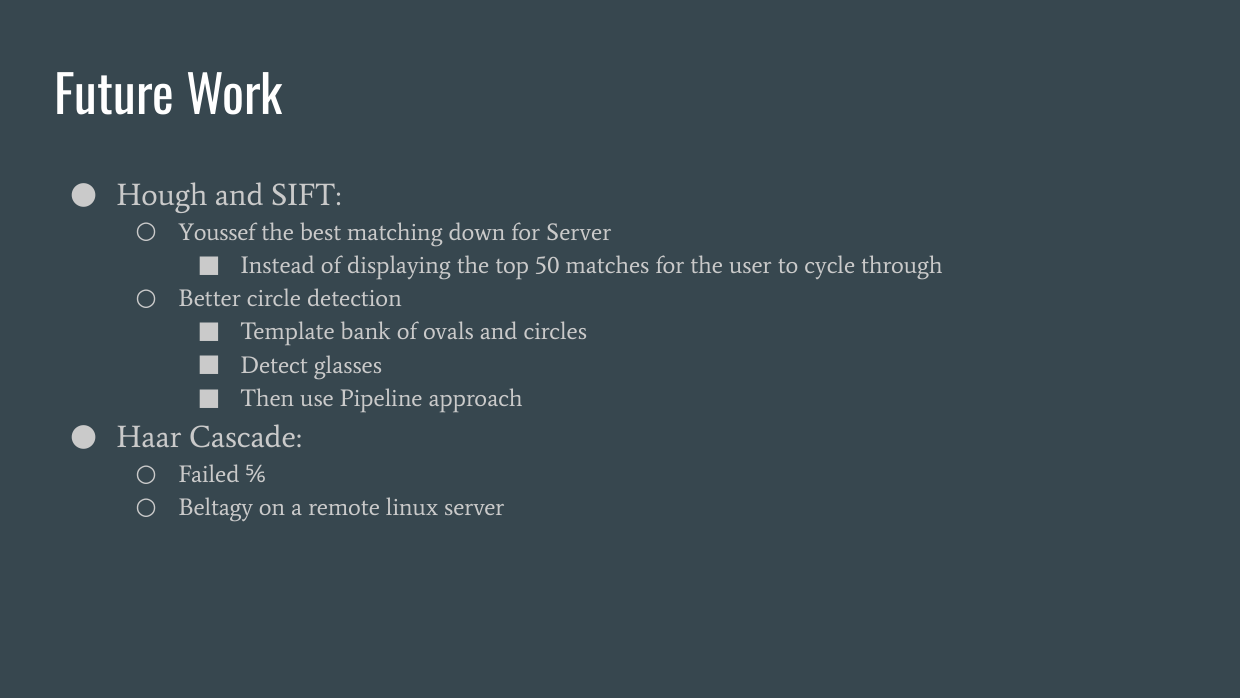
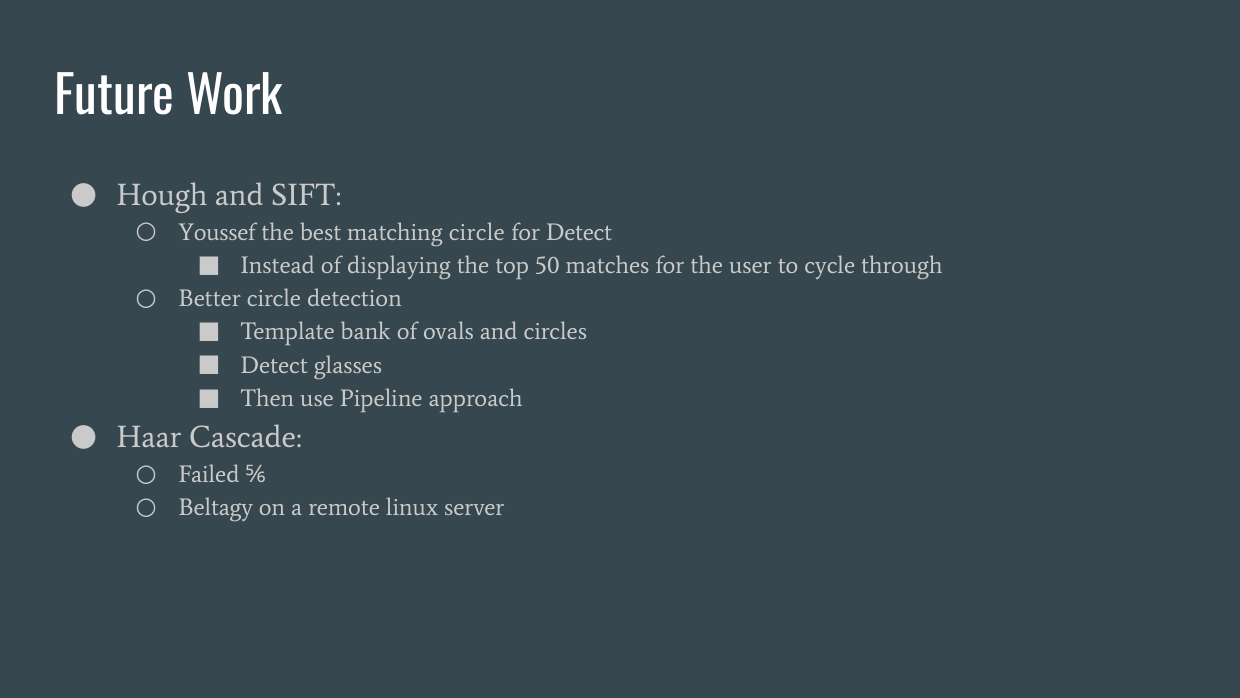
matching down: down -> circle
for Server: Server -> Detect
